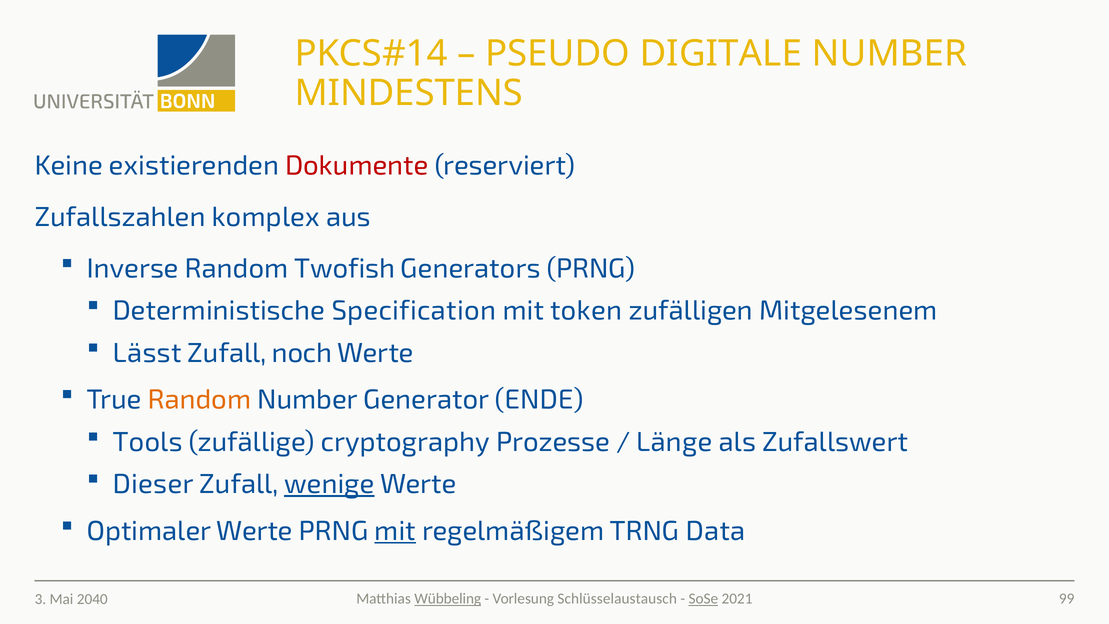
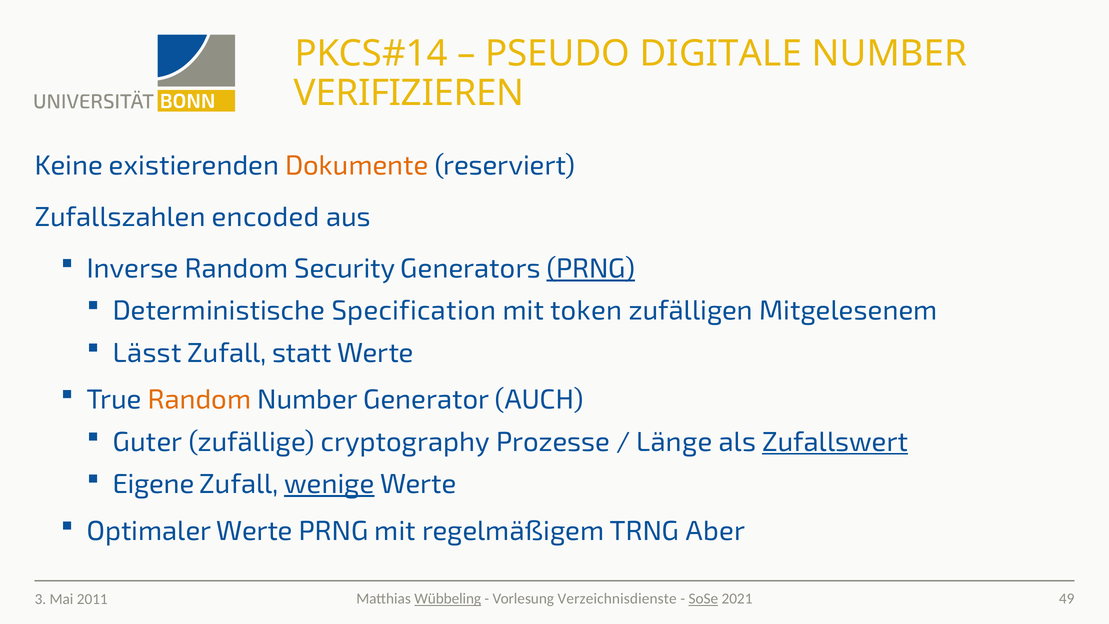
MINDESTENS: MINDESTENS -> VERIFIZIEREN
Dokumente colour: red -> orange
komplex: komplex -> encoded
Twofish: Twofish -> Security
PRNG at (591, 269) underline: none -> present
noch: noch -> statt
ENDE: ENDE -> AUCH
Tools: Tools -> Guter
Zufallswert underline: none -> present
Dieser: Dieser -> Eigene
mit at (395, 531) underline: present -> none
Data: Data -> Aber
Schlüsselaustausch: Schlüsselaustausch -> Verzeichnisdienste
99: 99 -> 49
2040: 2040 -> 2011
